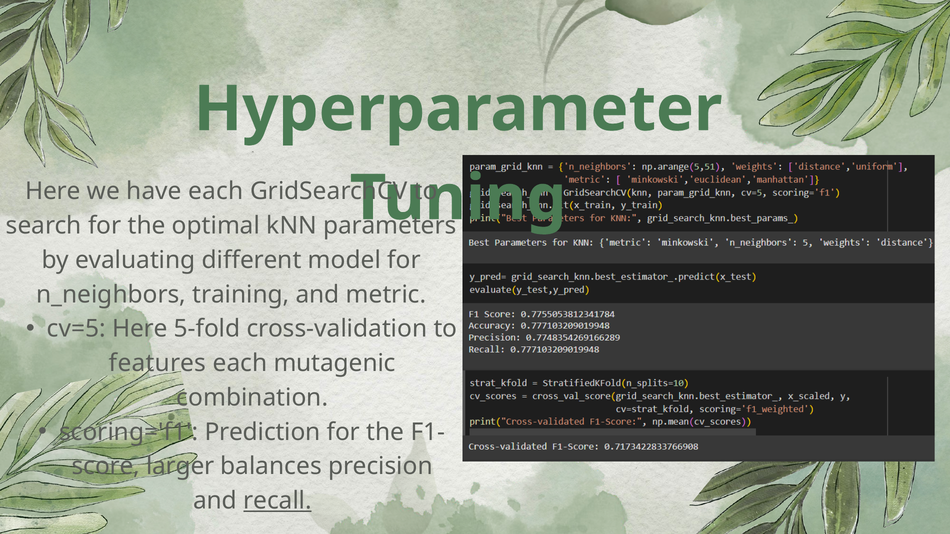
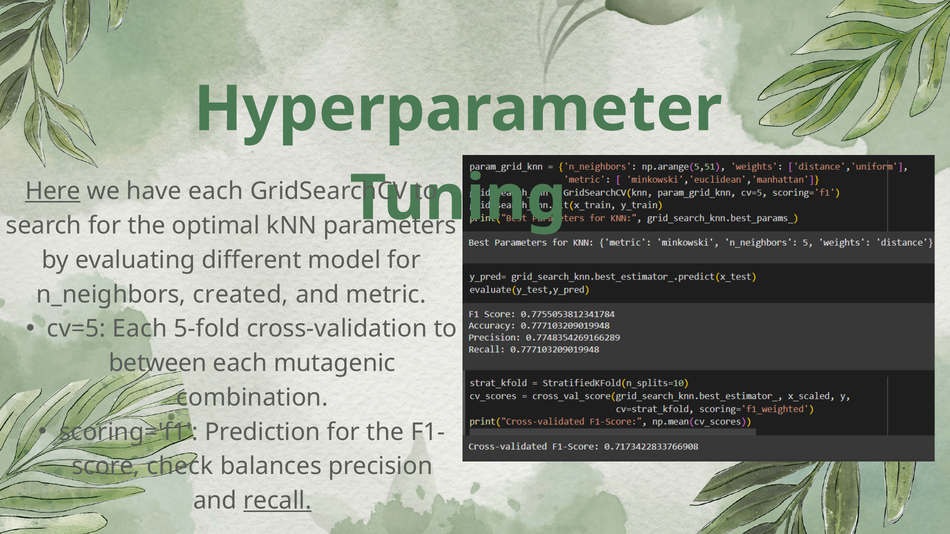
Here at (53, 192) underline: none -> present
training: training -> created
cv=5 Here: Here -> Each
features: features -> between
larger: larger -> check
